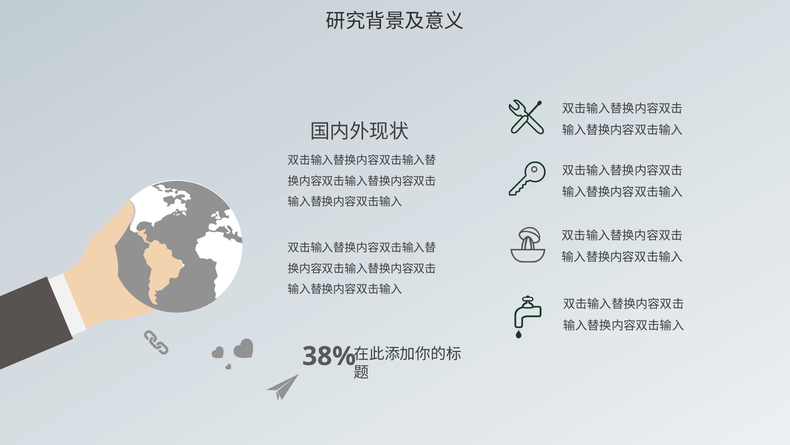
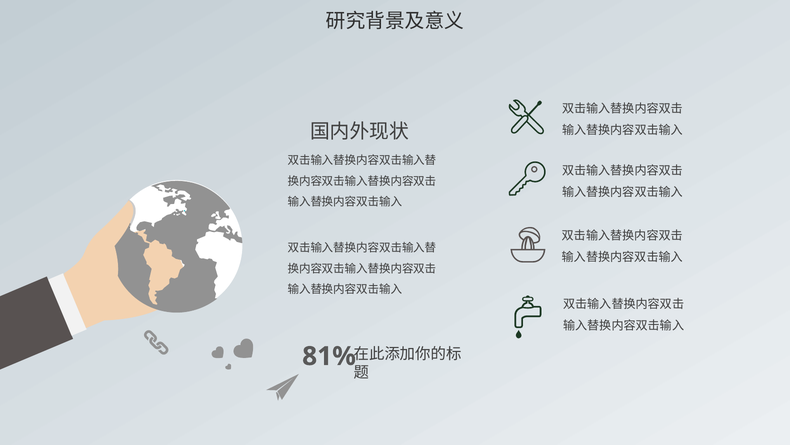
38%: 38% -> 81%
